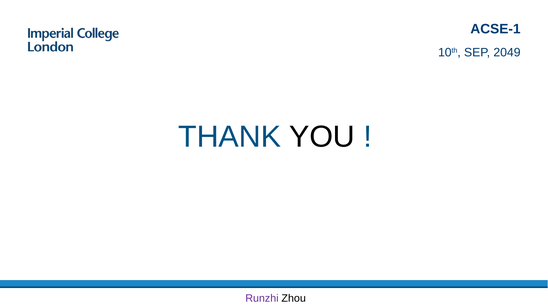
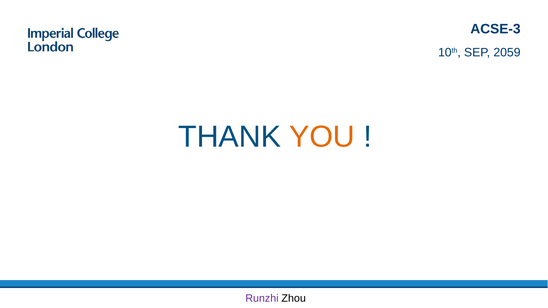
ACSE-1: ACSE-1 -> ACSE-3
2049: 2049 -> 2059
YOU colour: black -> orange
